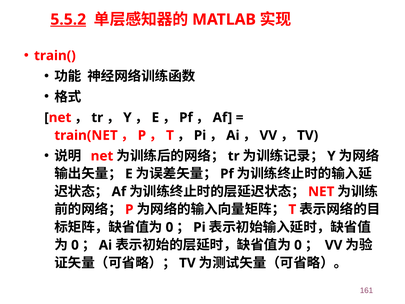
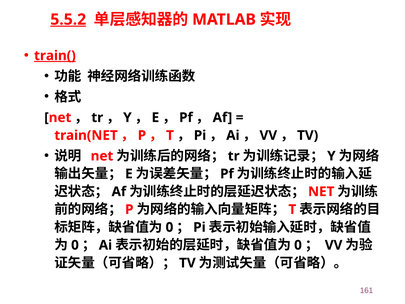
train( underline: none -> present
